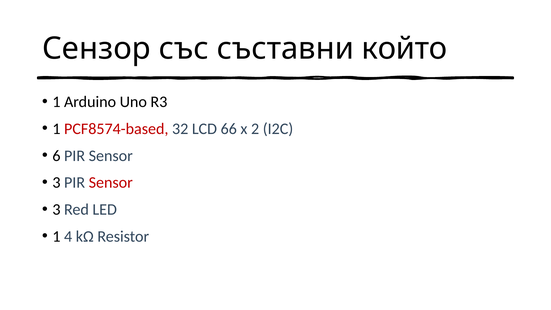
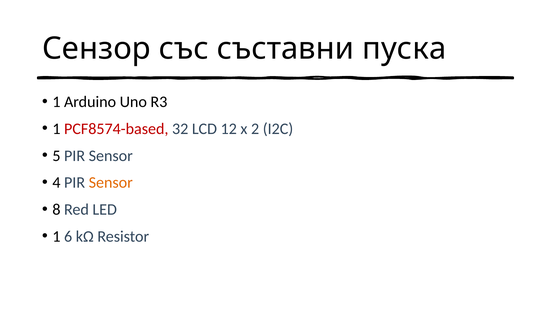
който: който -> пуска
66: 66 -> 12
6: 6 -> 5
3 at (56, 183): 3 -> 4
Sensor at (111, 183) colour: red -> orange
3 at (56, 210): 3 -> 8
4: 4 -> 6
